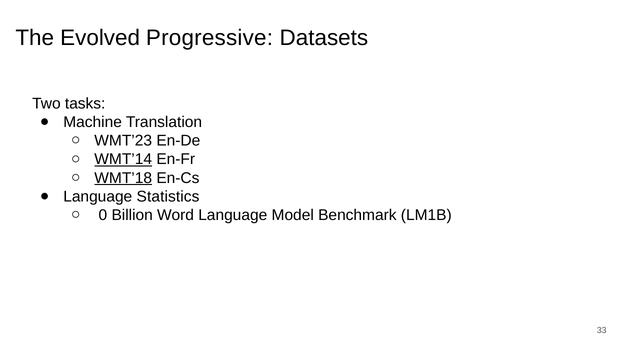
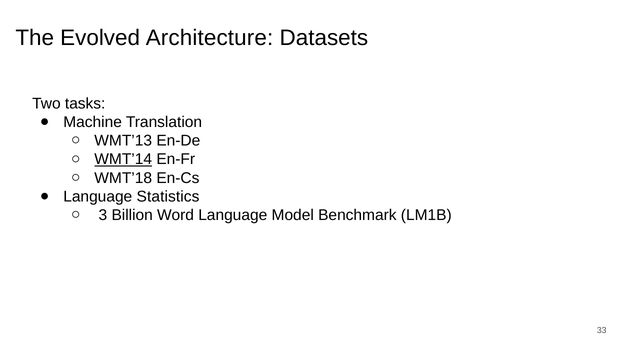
Progressive: Progressive -> Architecture
WMT’23: WMT’23 -> WMT’13
WMT’18 underline: present -> none
0: 0 -> 3
